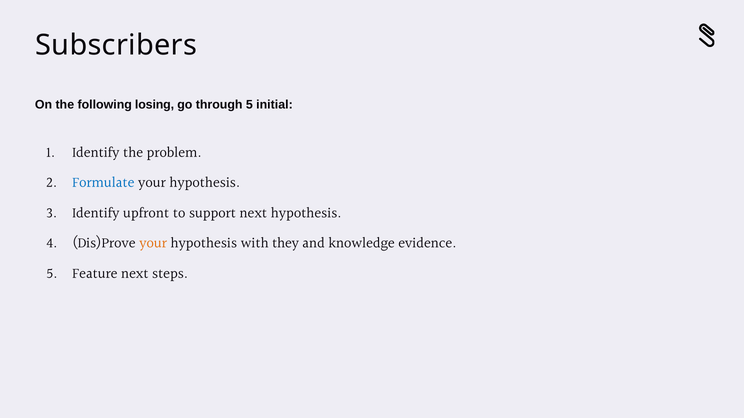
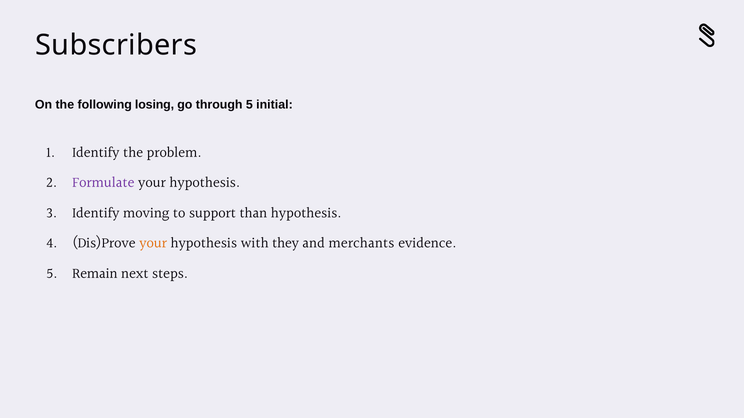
Formulate colour: blue -> purple
upfront: upfront -> moving
support next: next -> than
knowledge: knowledge -> merchants
Feature: Feature -> Remain
